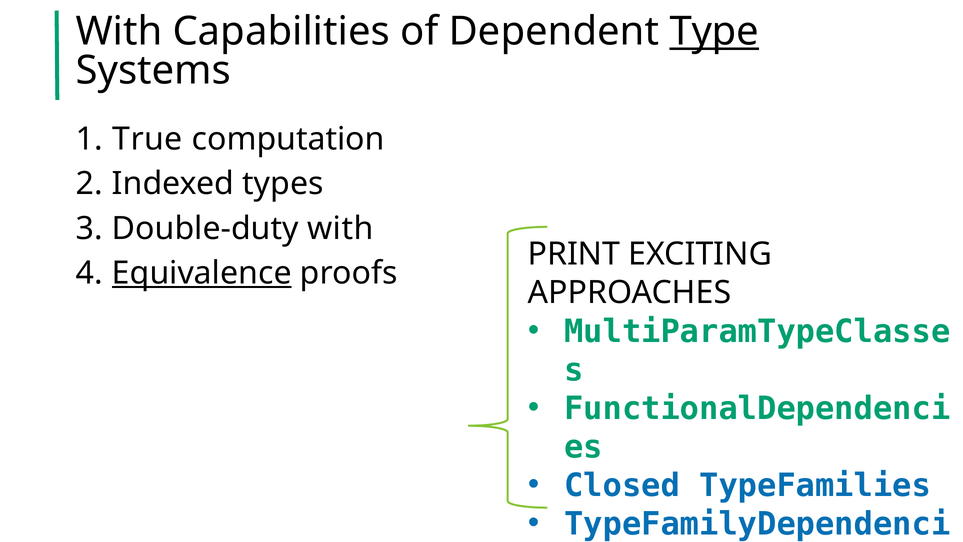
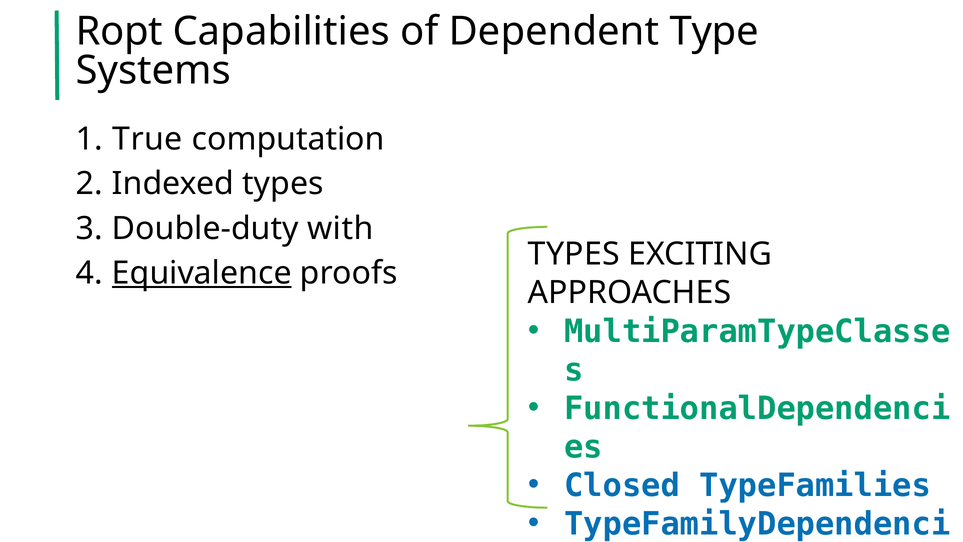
With at (119, 32): With -> Ropt
Type underline: present -> none
PRINT at (574, 254): PRINT -> TYPES
